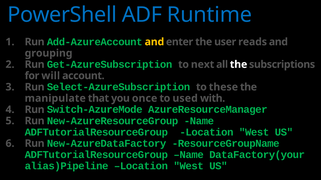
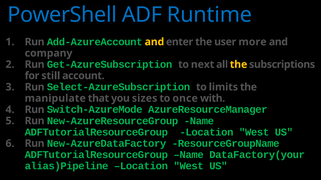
reads: reads -> more
grouping: grouping -> company
the at (239, 65) colour: white -> yellow
will: will -> still
these: these -> limits
once: once -> sizes
used: used -> once
